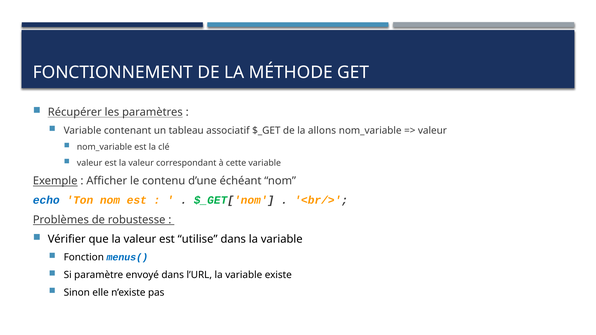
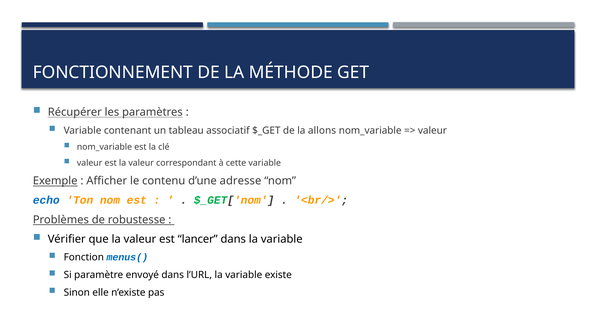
échéant: échéant -> adresse
utilise: utilise -> lancer
